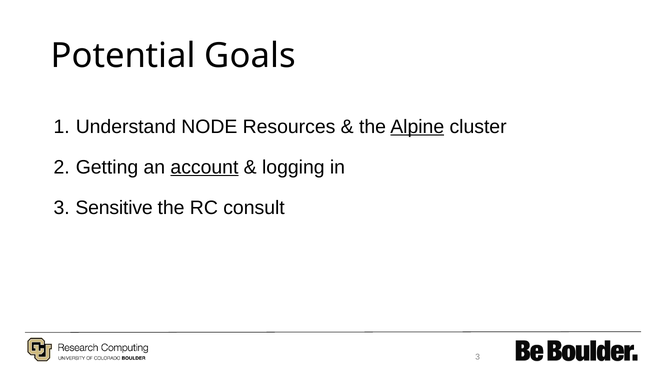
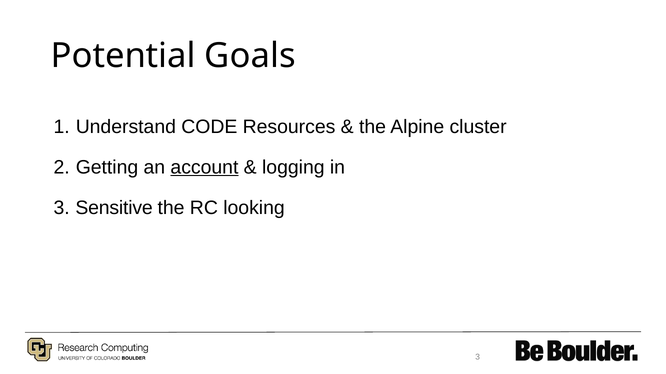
NODE: NODE -> CODE
Alpine underline: present -> none
consult: consult -> looking
